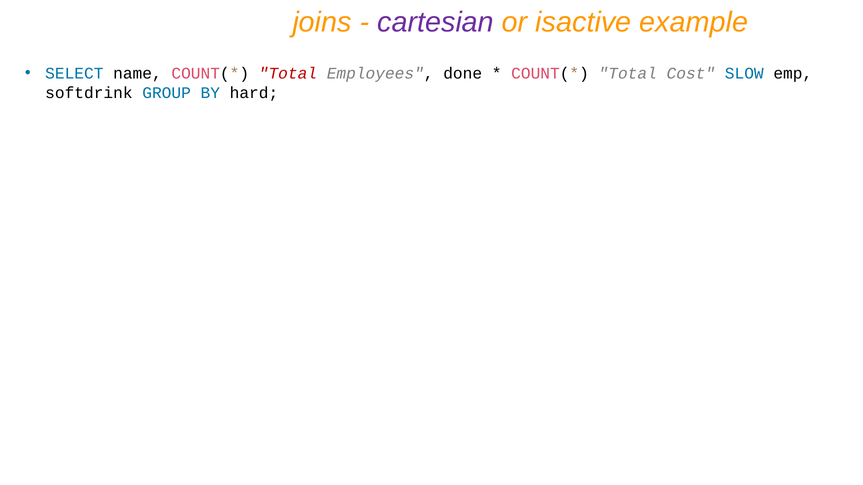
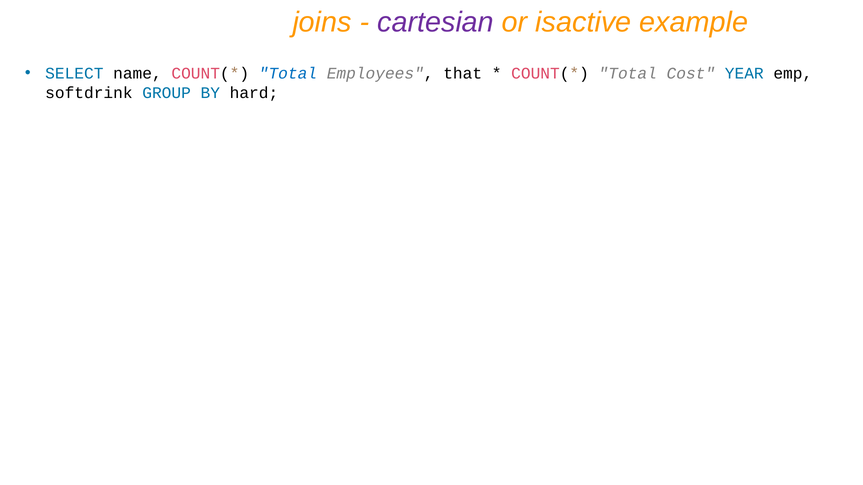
Total at (288, 73) colour: red -> blue
done: done -> that
SLOW: SLOW -> YEAR
